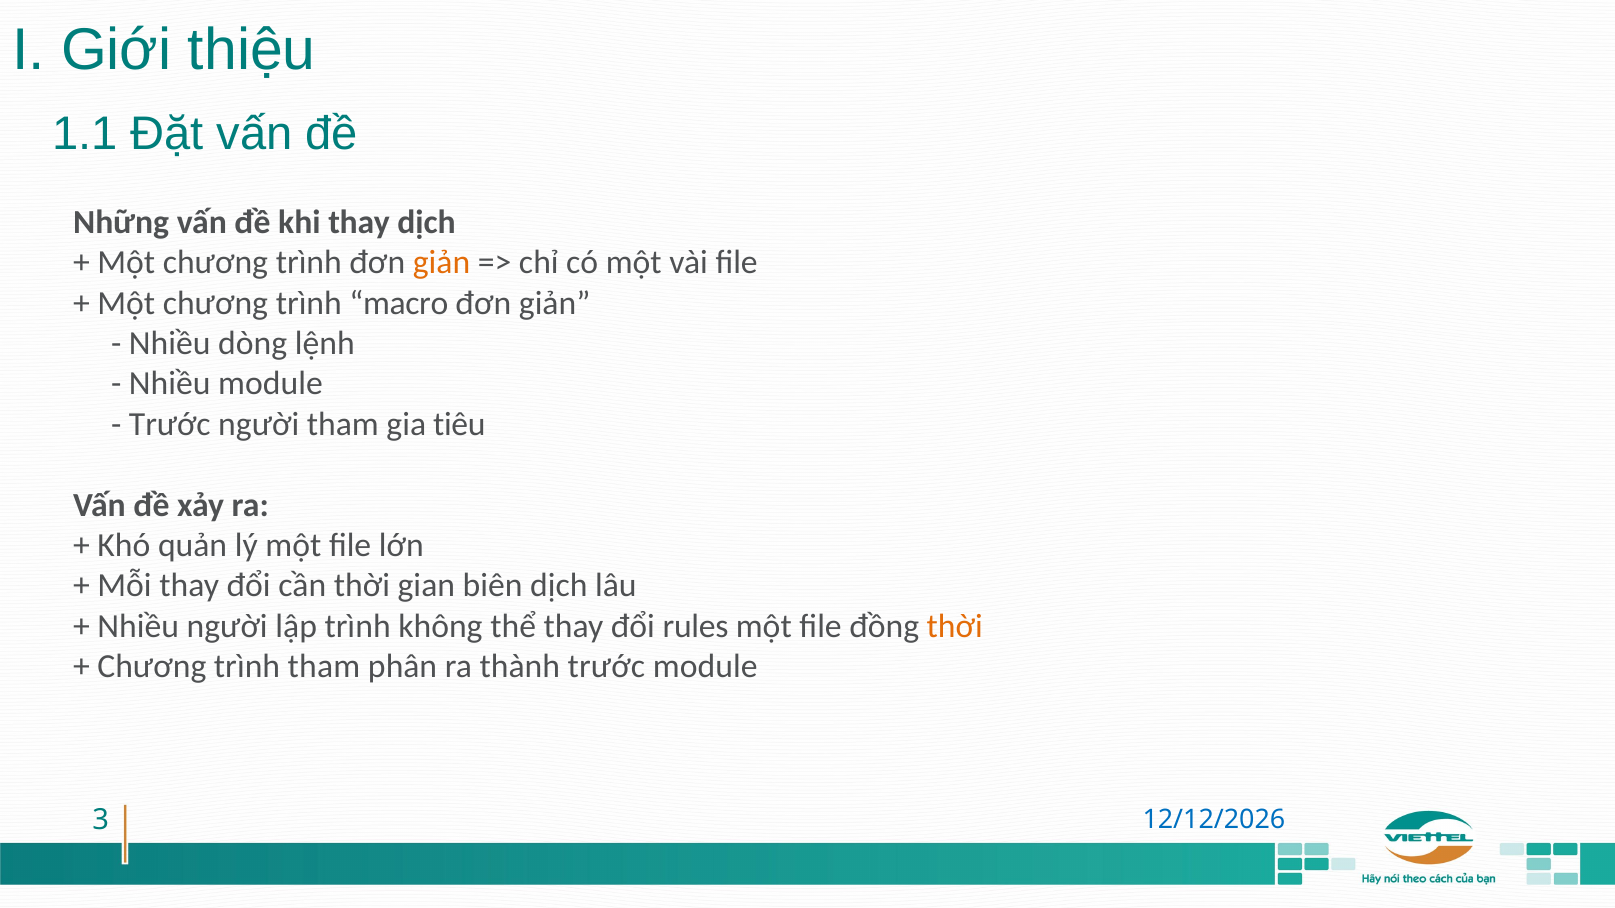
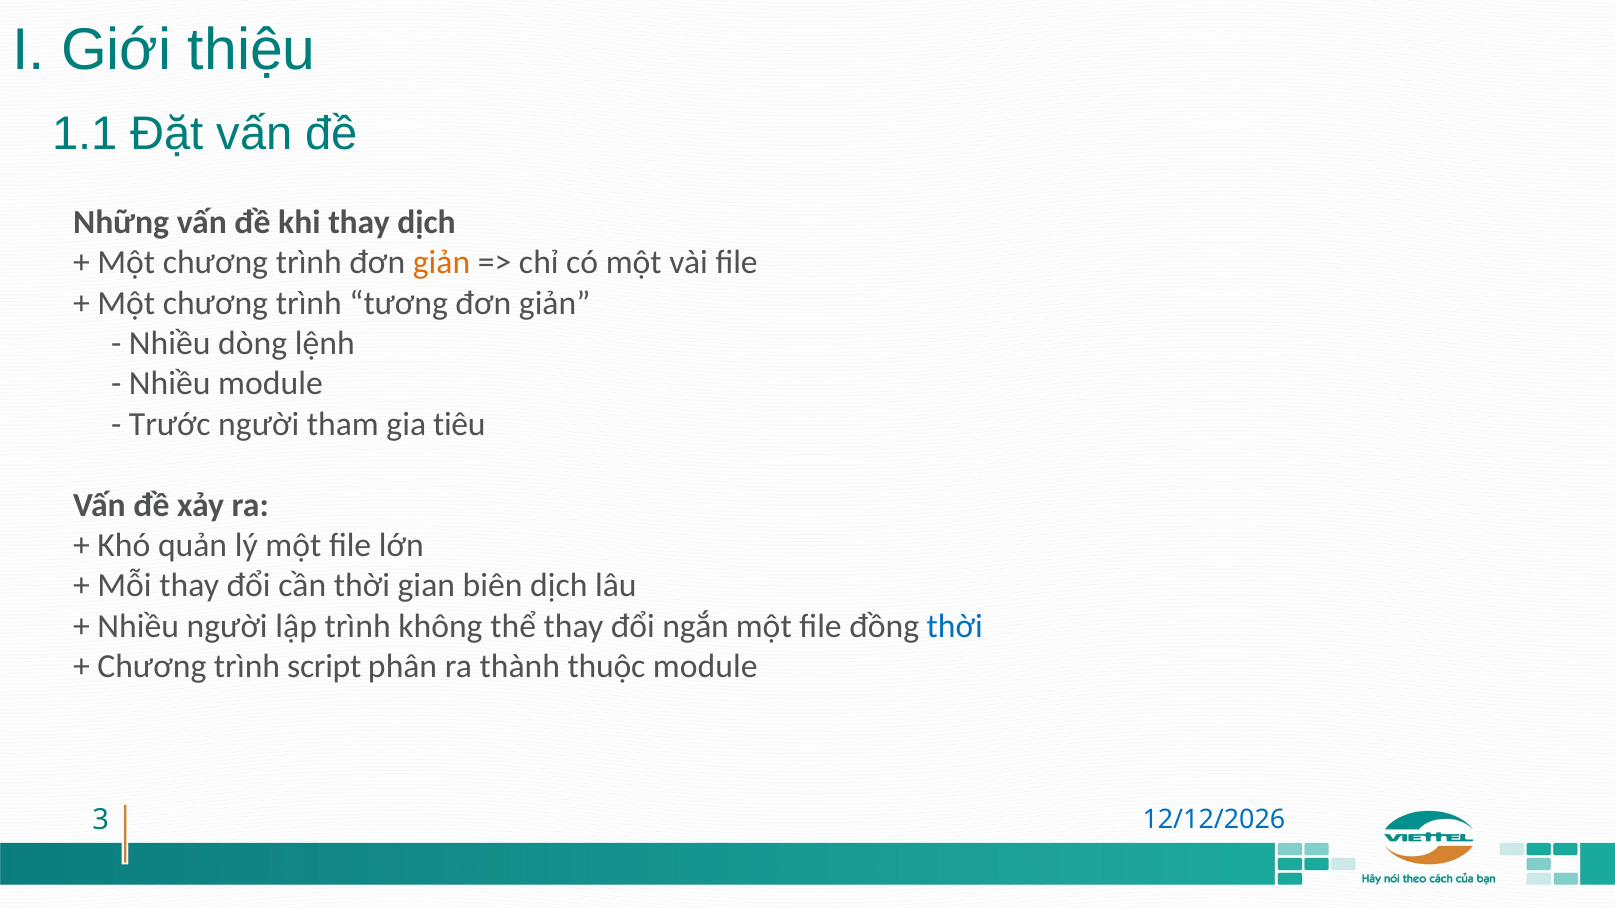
macro: macro -> tương
rules: rules -> ngắn
thời at (955, 626) colour: orange -> blue
trình tham: tham -> script
thành trước: trước -> thuộc
